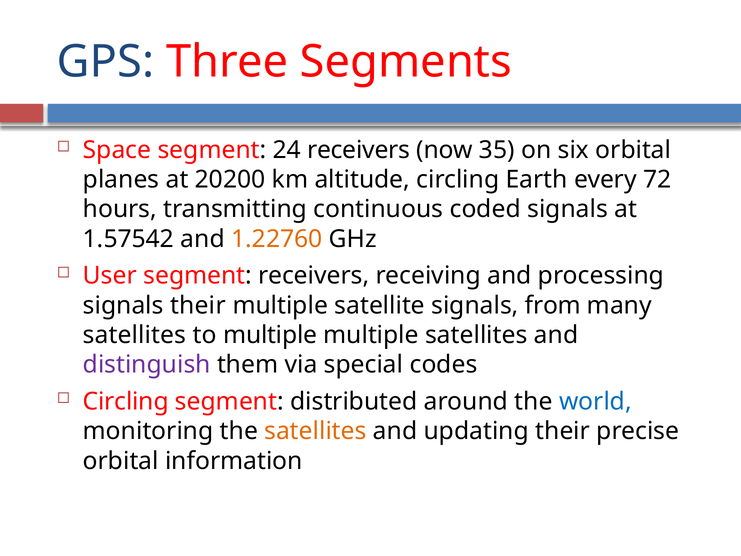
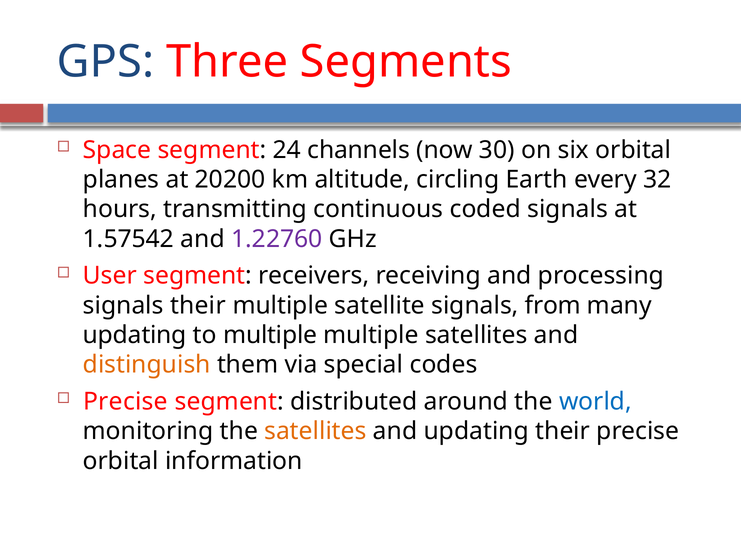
24 receivers: receivers -> channels
35: 35 -> 30
72: 72 -> 32
1.22760 colour: orange -> purple
satellites at (135, 335): satellites -> updating
distinguish colour: purple -> orange
Circling at (126, 401): Circling -> Precise
